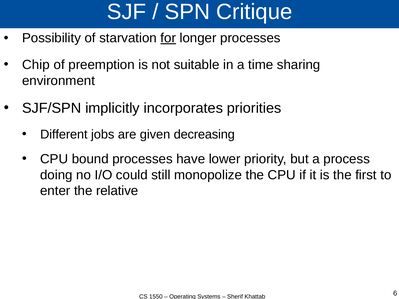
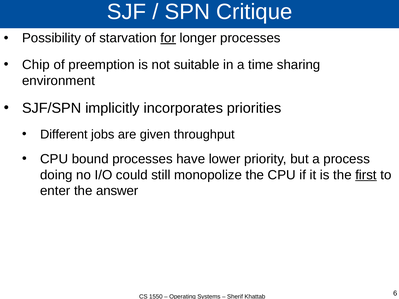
decreasing: decreasing -> throughput
first underline: none -> present
relative: relative -> answer
